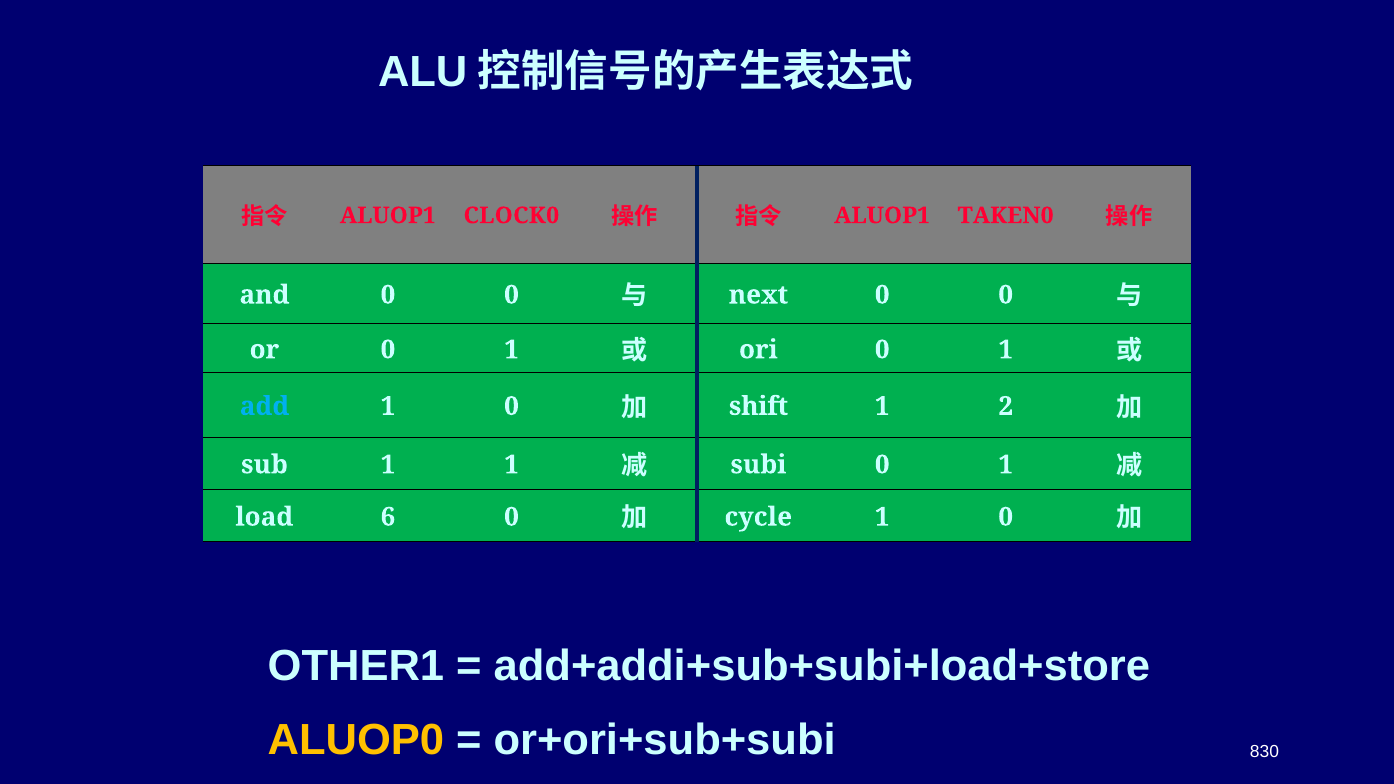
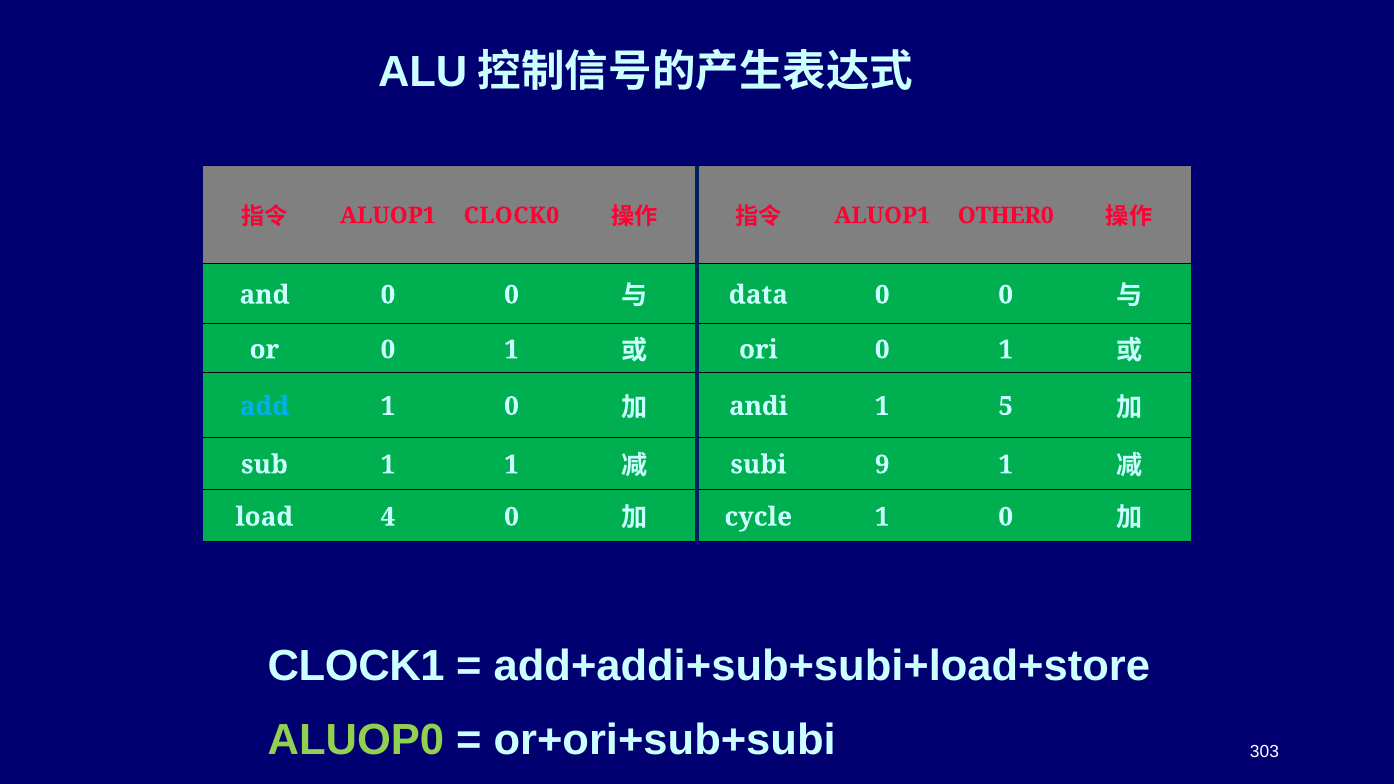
TAKEN0: TAKEN0 -> OTHER0
next: next -> data
shift: shift -> andi
2: 2 -> 5
subi 0: 0 -> 9
6: 6 -> 4
OTHER1: OTHER1 -> CLOCK1
ALUOP0 colour: yellow -> light green
830: 830 -> 303
